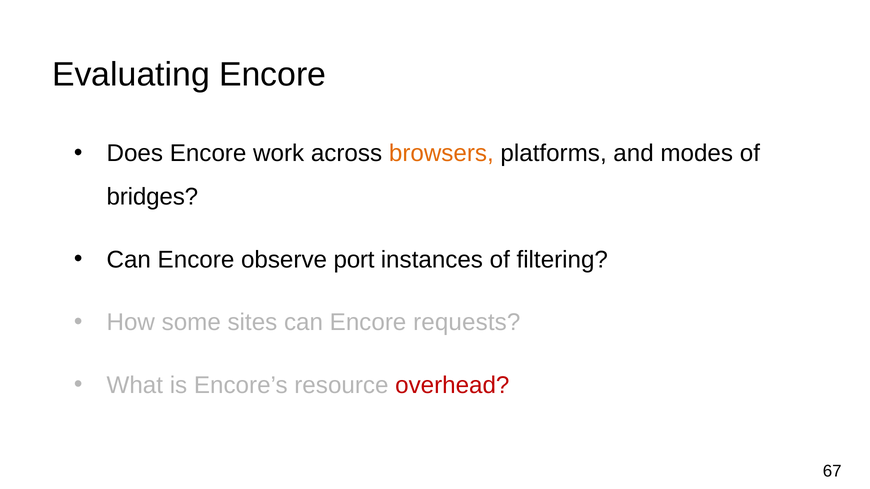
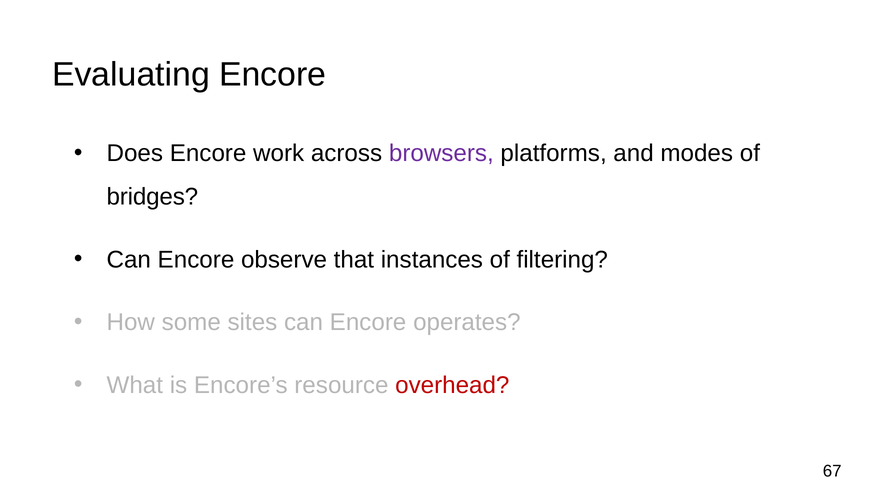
browsers colour: orange -> purple
port: port -> that
requests: requests -> operates
